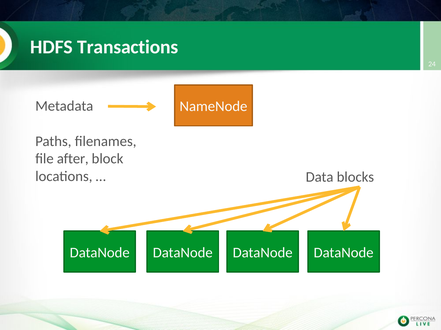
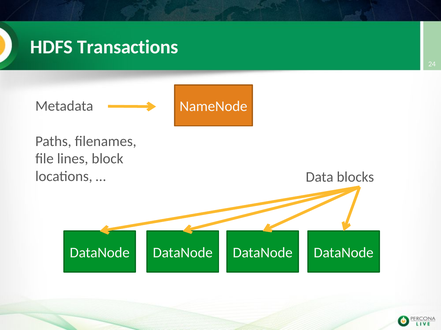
after: after -> lines
